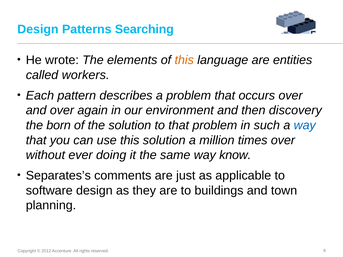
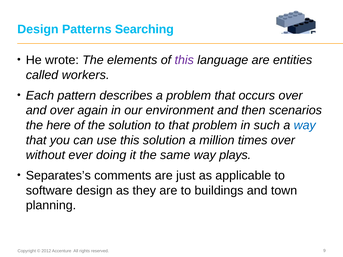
this at (184, 60) colour: orange -> purple
discovery: discovery -> scenarios
born: born -> here
know: know -> plays
